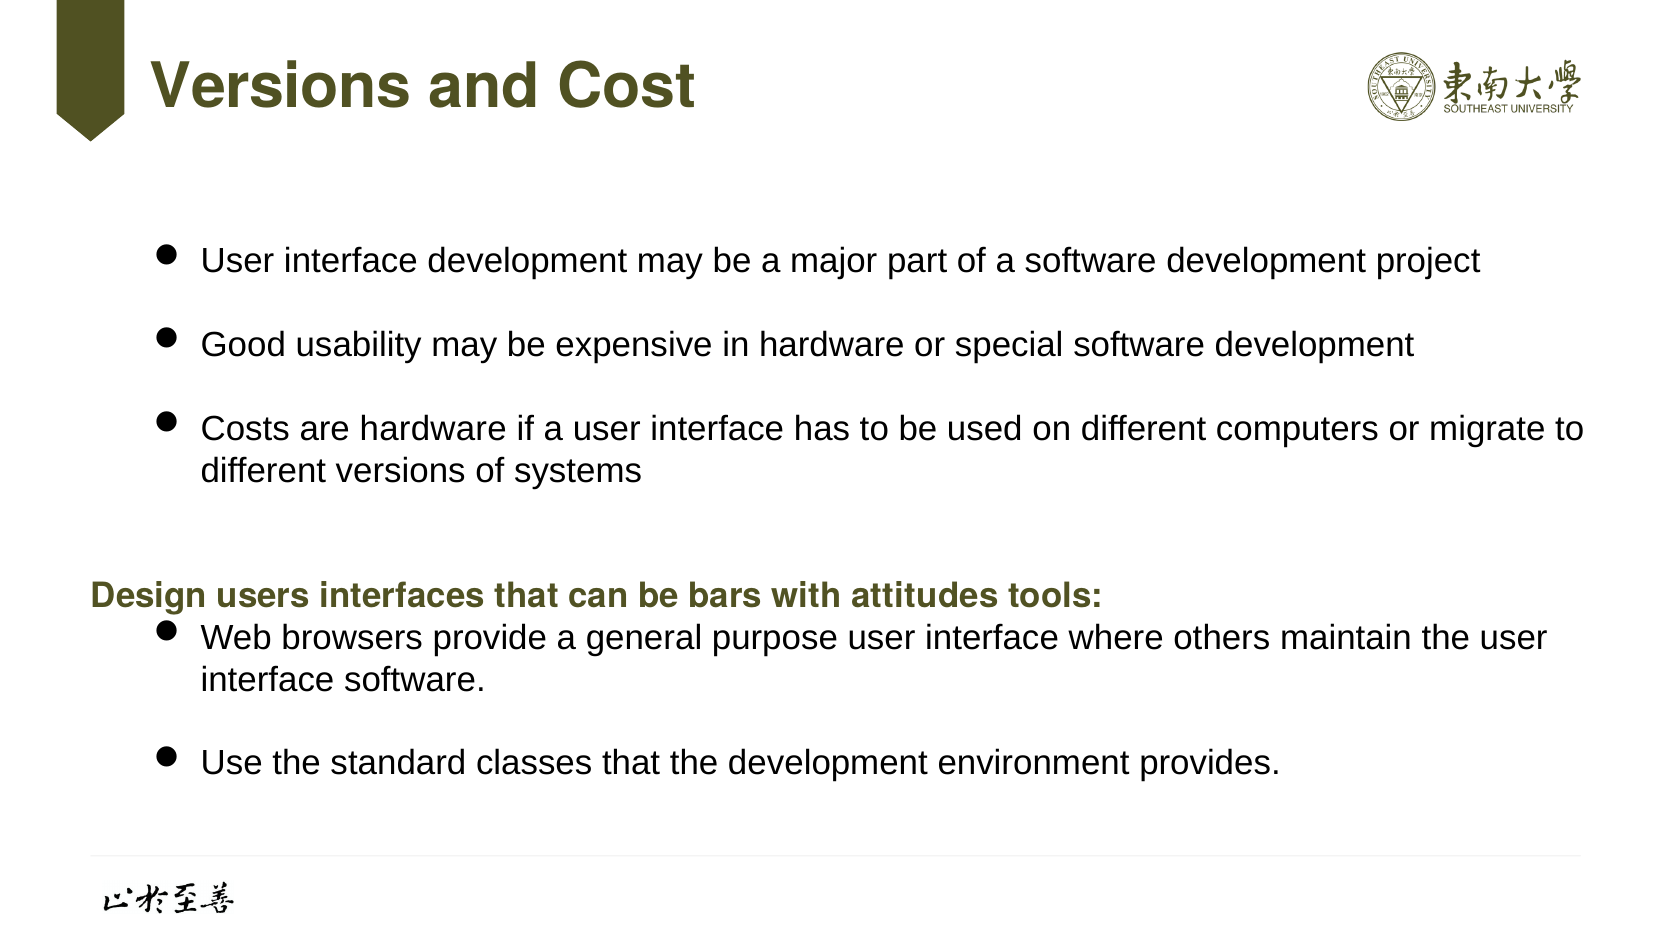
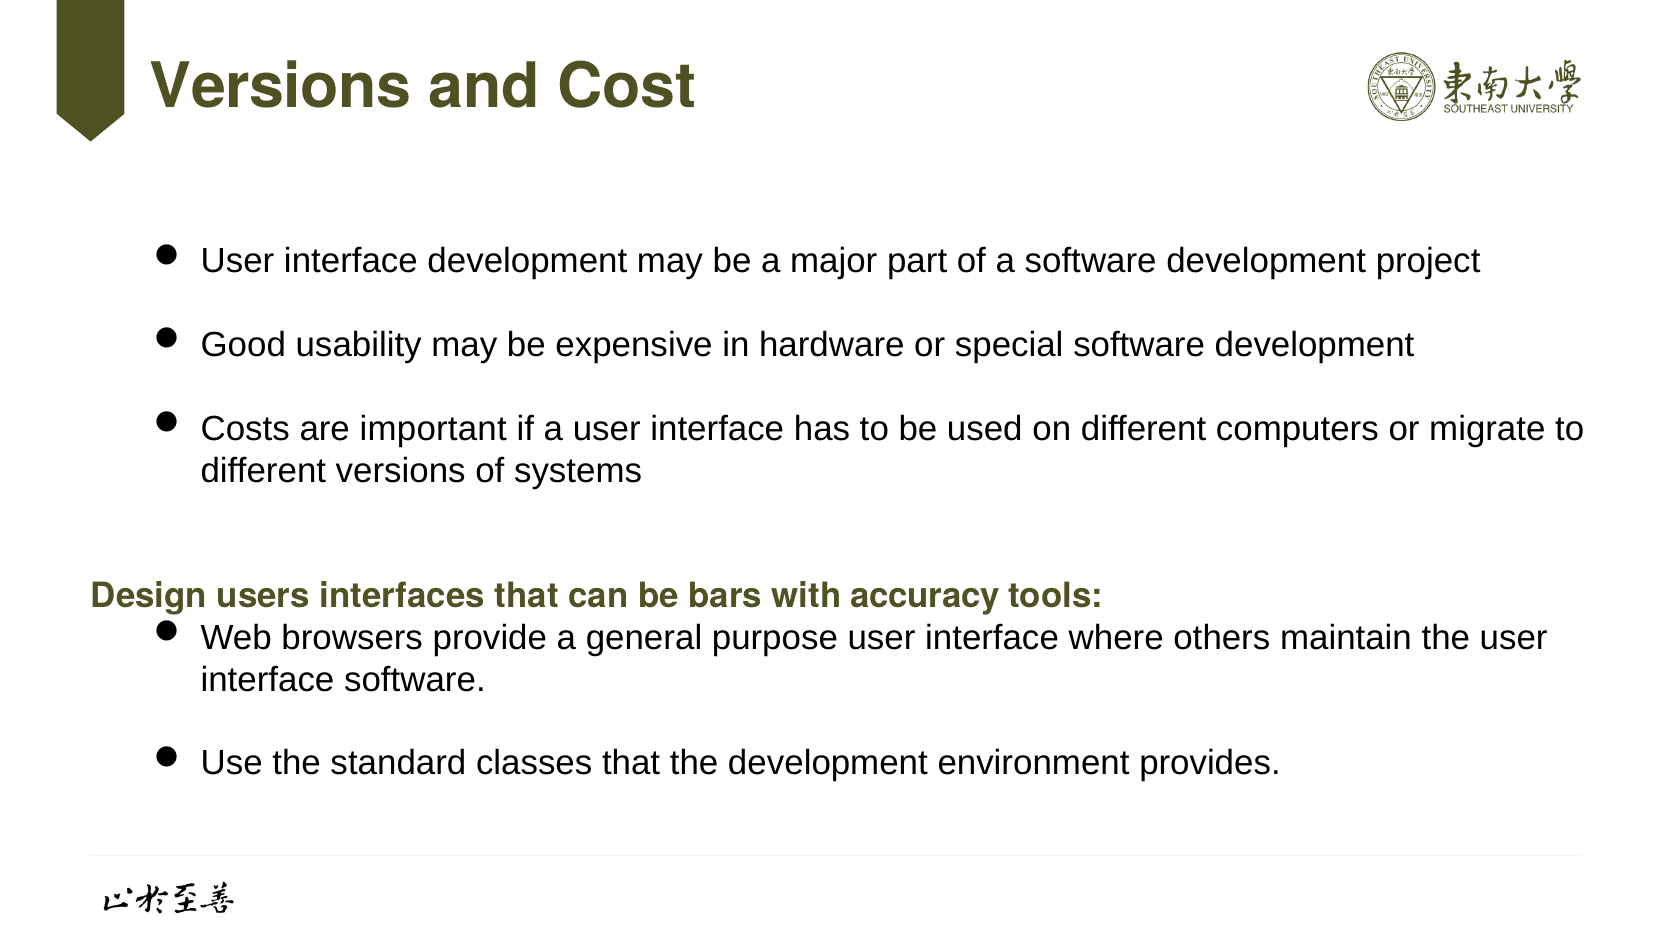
are hardware: hardware -> important
attitudes: attitudes -> accuracy
